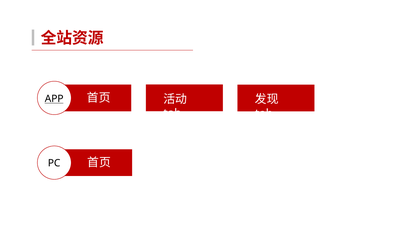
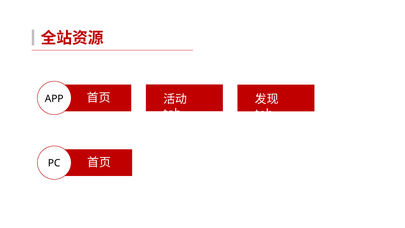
APP underline: present -> none
